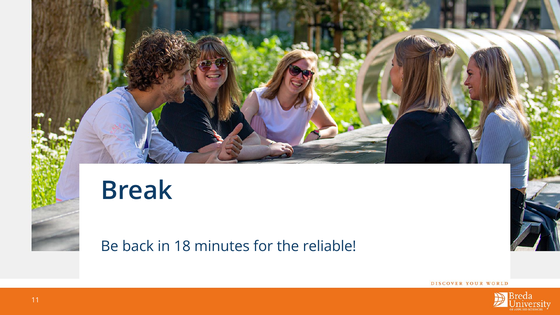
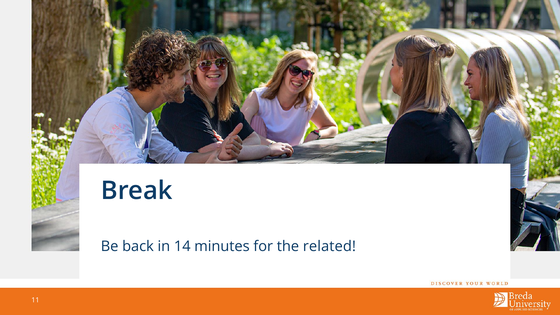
18: 18 -> 14
reliable: reliable -> related
